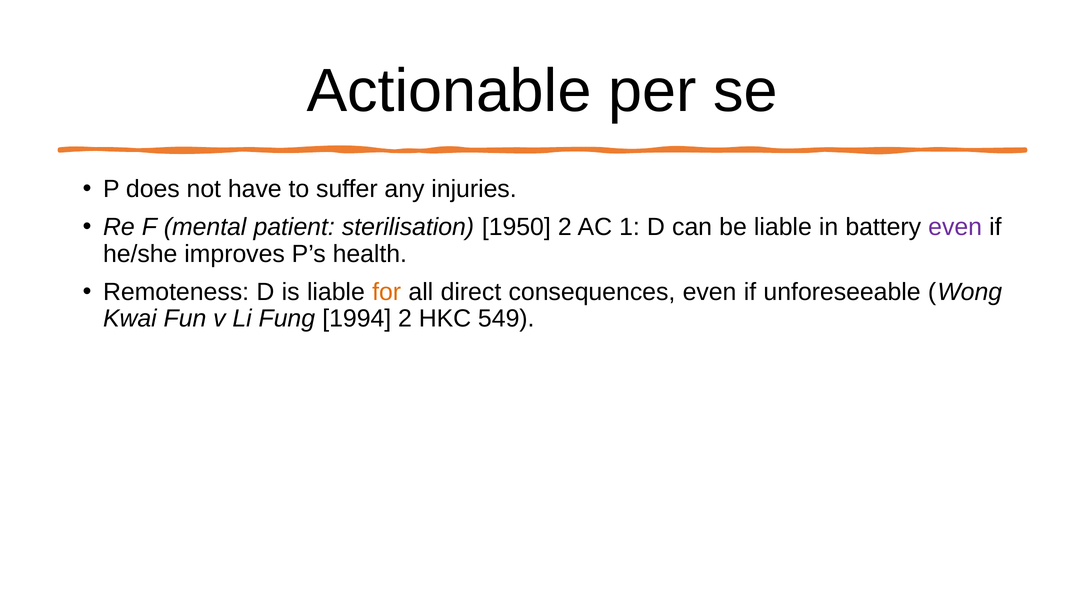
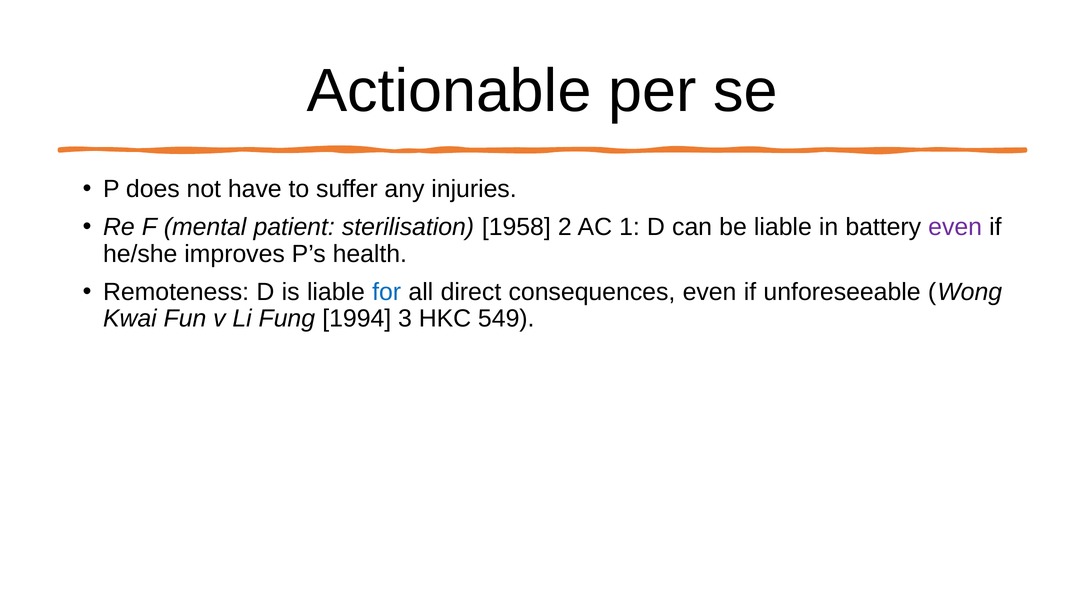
1950: 1950 -> 1958
for colour: orange -> blue
1994 2: 2 -> 3
